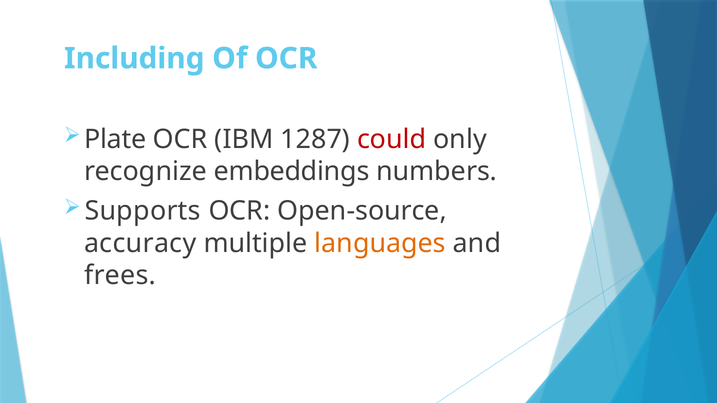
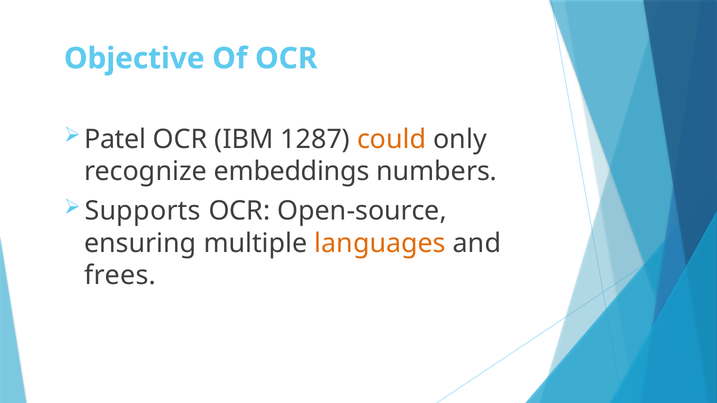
Including: Including -> Objective
Plate: Plate -> Patel
could colour: red -> orange
accuracy: accuracy -> ensuring
